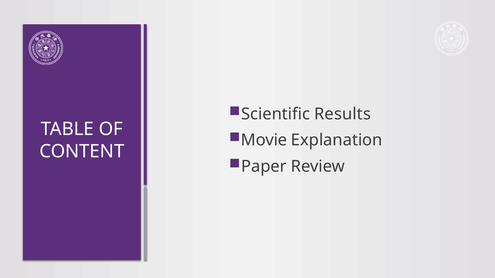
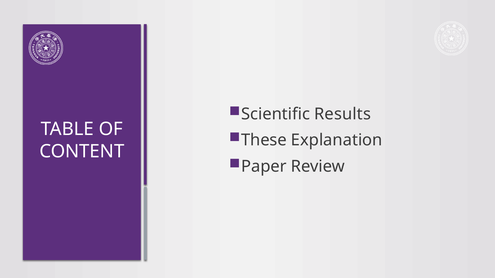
Movie: Movie -> These
